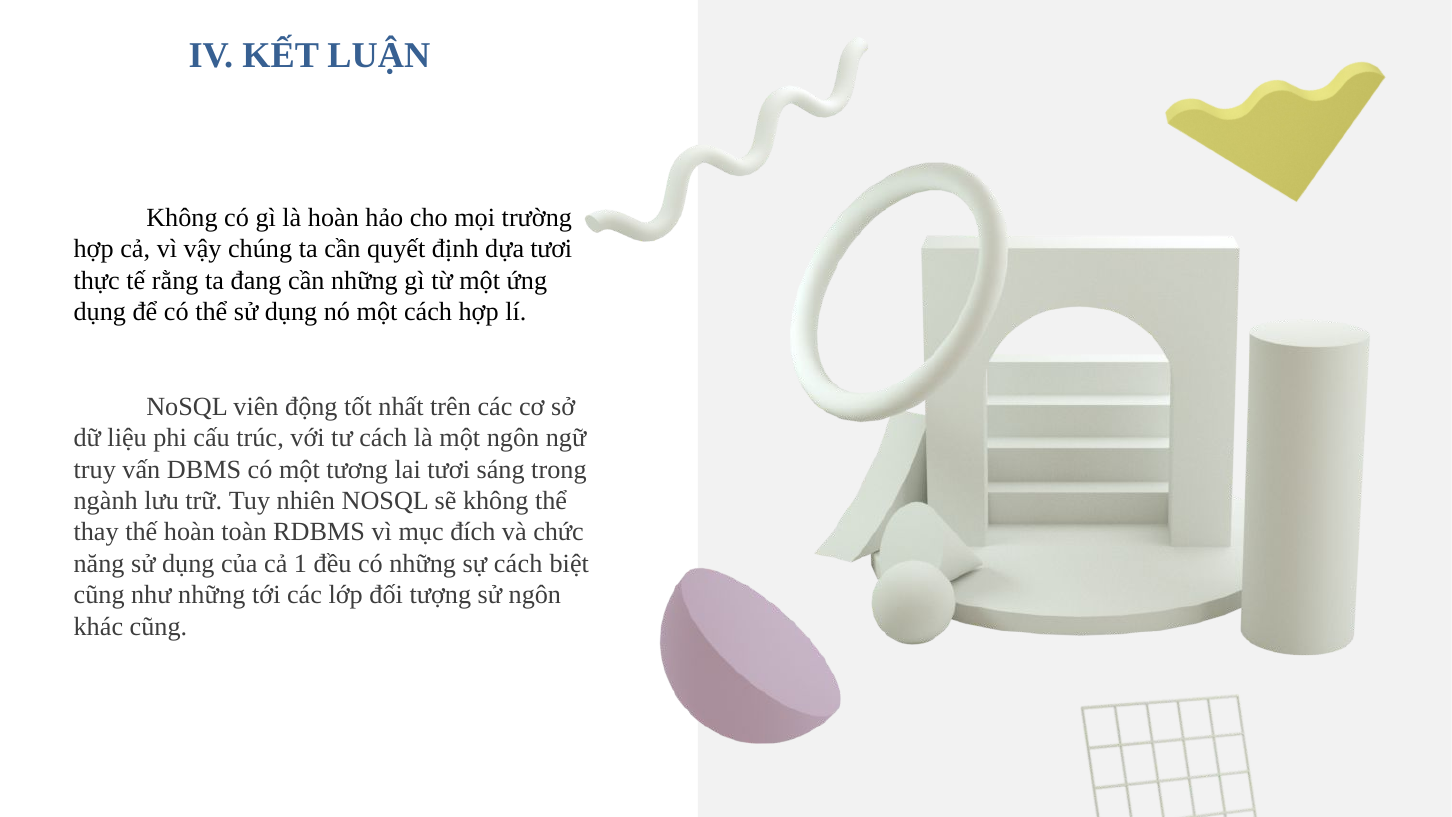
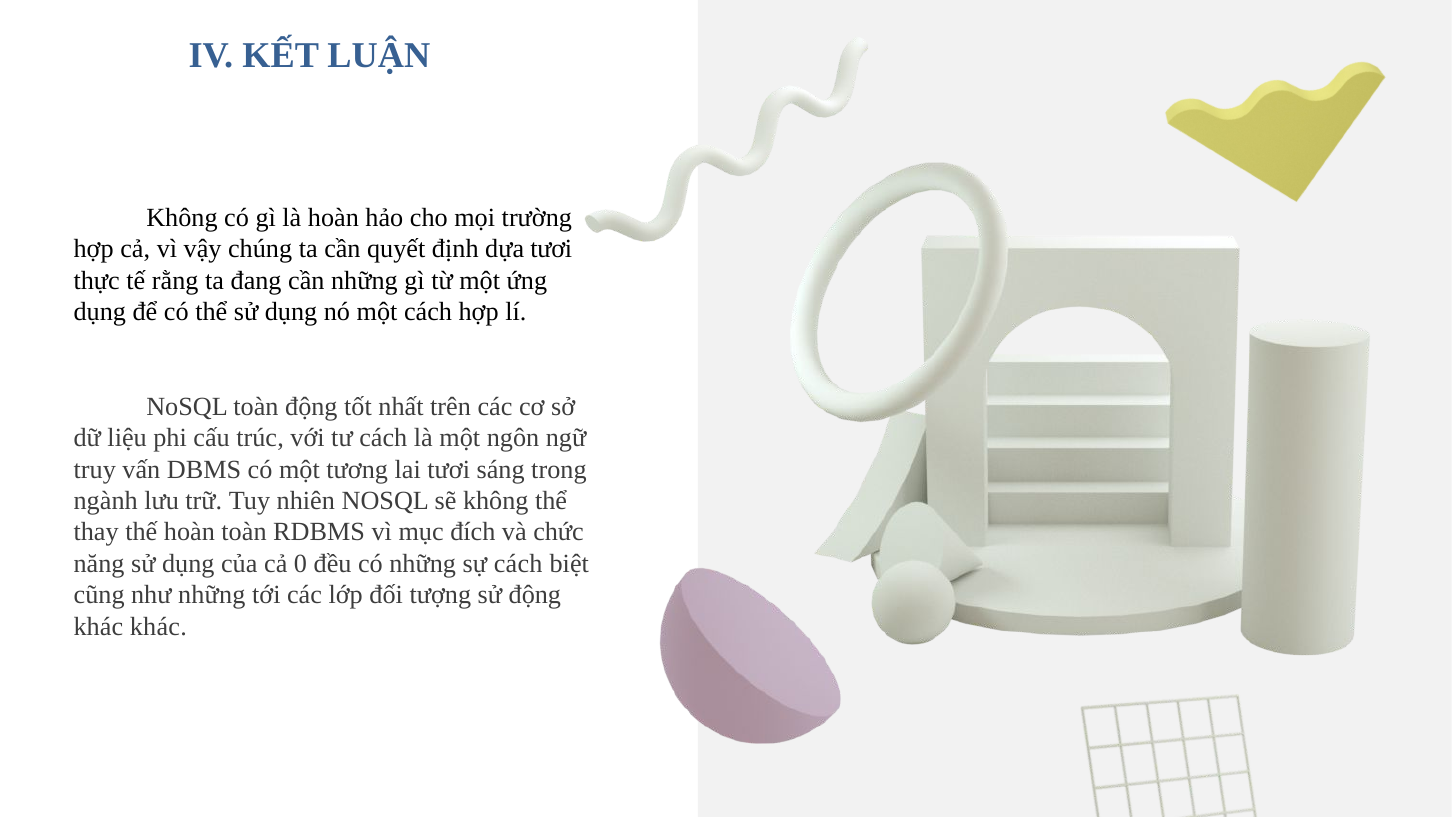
NoSQL viên: viên -> toàn
1: 1 -> 0
sử ngôn: ngôn -> động
khác cũng: cũng -> khác
